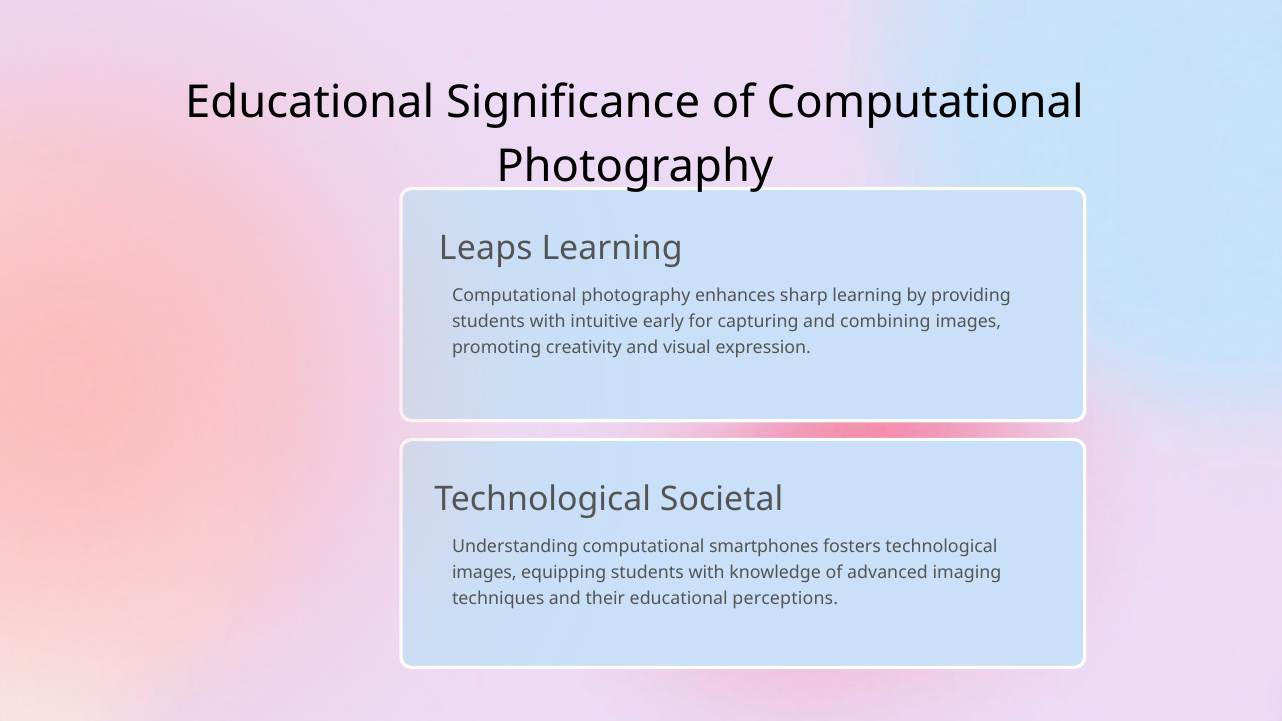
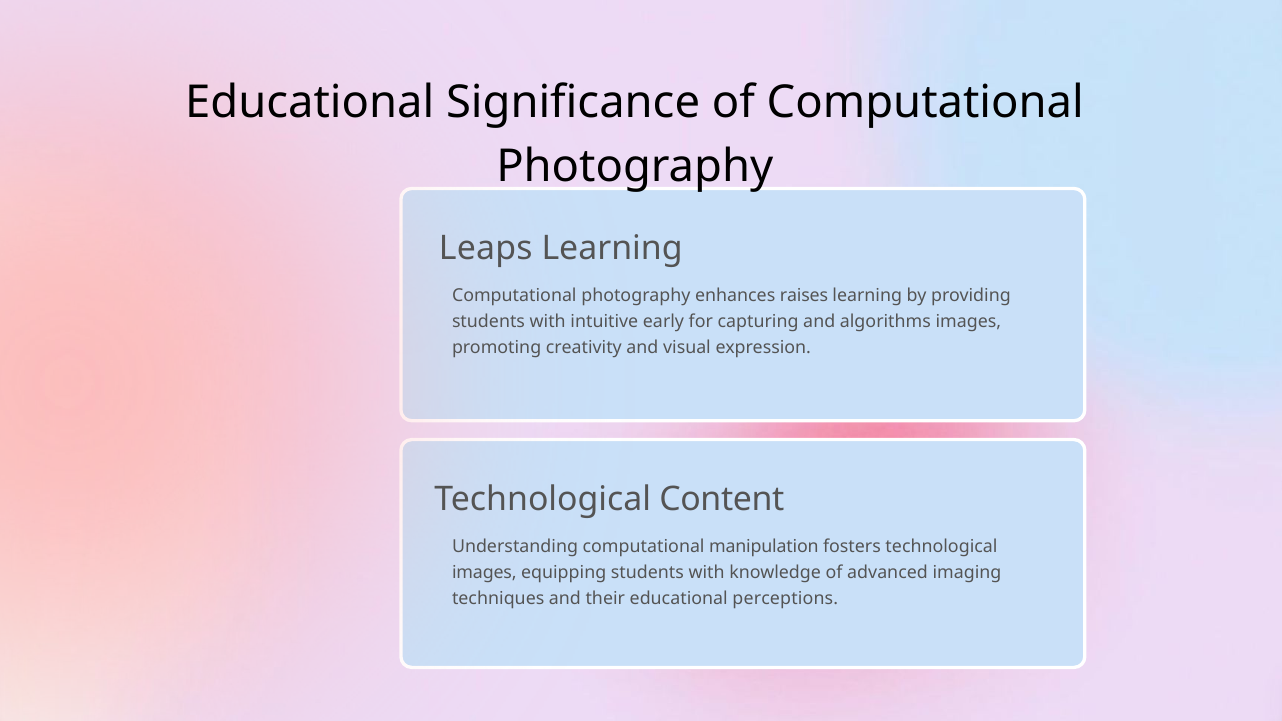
sharp: sharp -> raises
combining: combining -> algorithms
Societal: Societal -> Content
smartphones: smartphones -> manipulation
